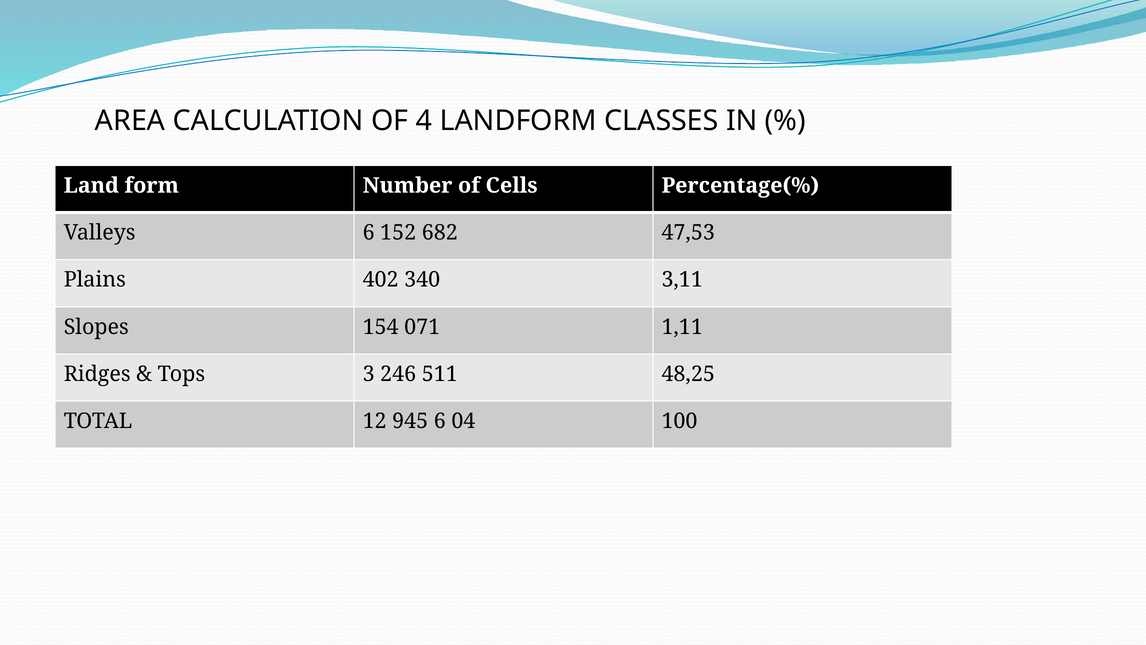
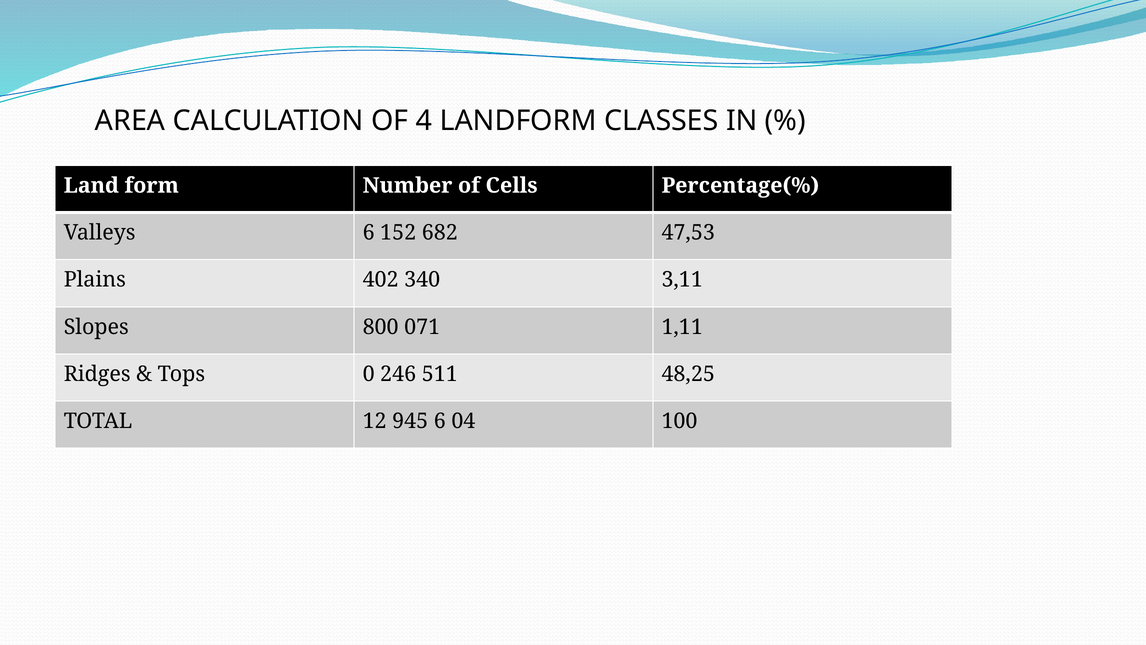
154: 154 -> 800
3: 3 -> 0
